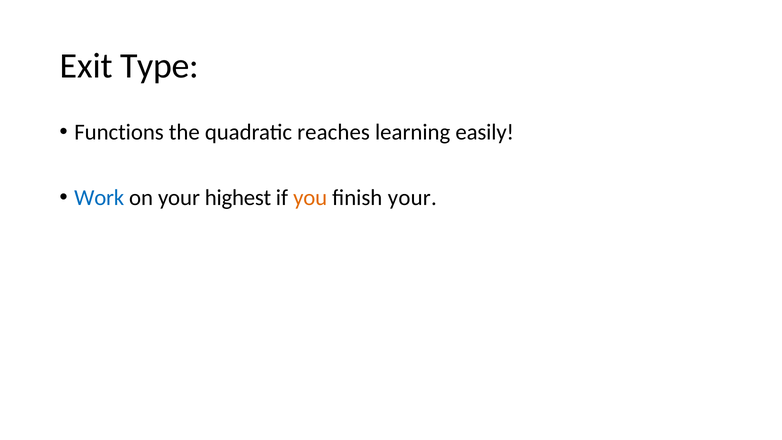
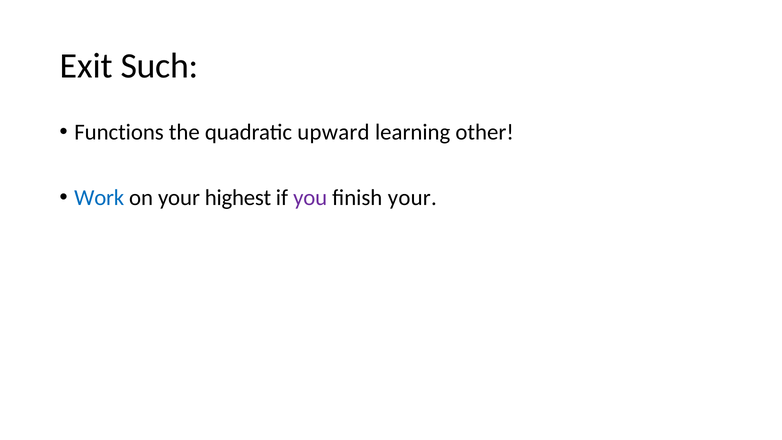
Type: Type -> Such
reaches: reaches -> upward
easily: easily -> other
you colour: orange -> purple
